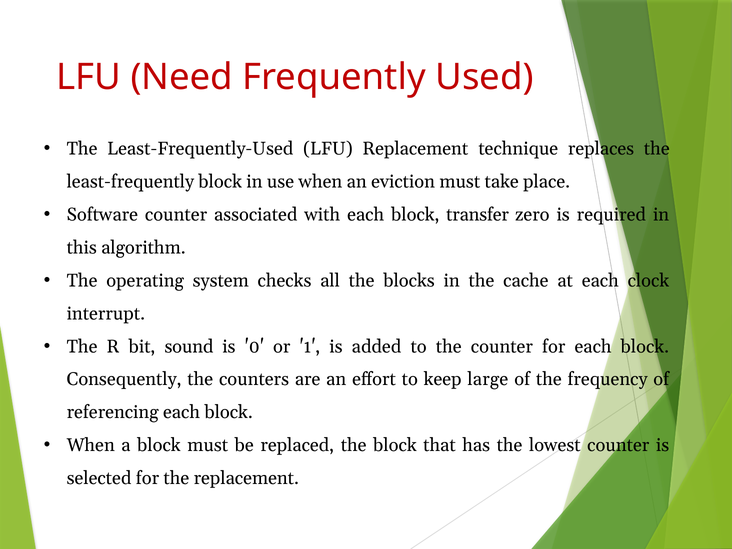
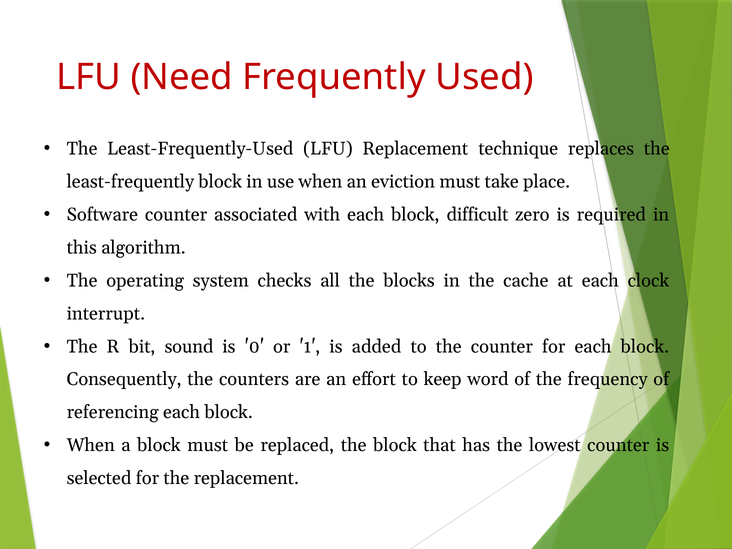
transfer: transfer -> difficult
large: large -> word
